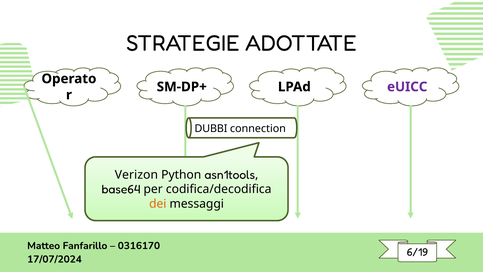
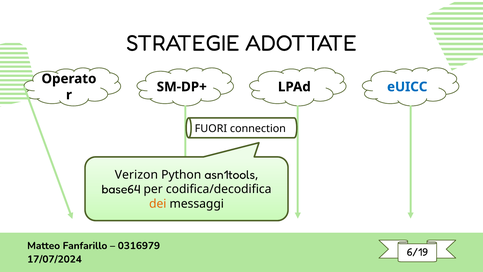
eUICC colour: purple -> blue
DUBBI: DUBBI -> FUORI
0316170: 0316170 -> 0316979
